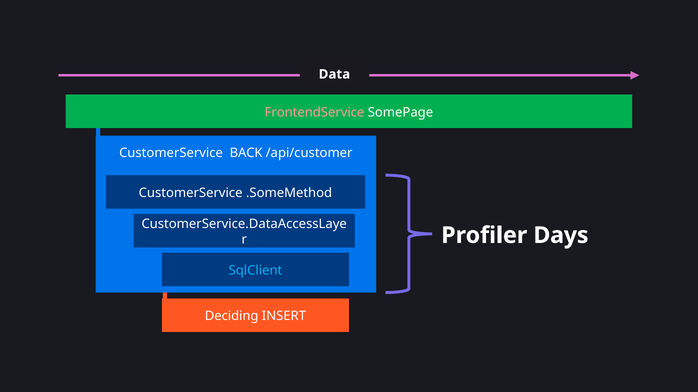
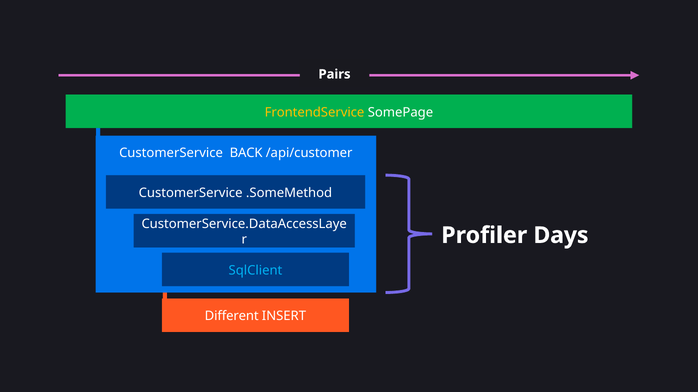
Data: Data -> Pairs
FrontendService colour: pink -> yellow
Deciding: Deciding -> Different
